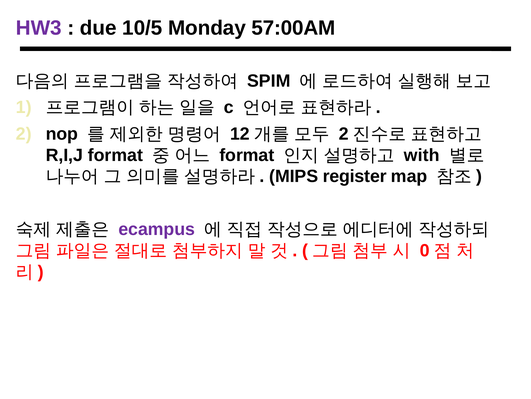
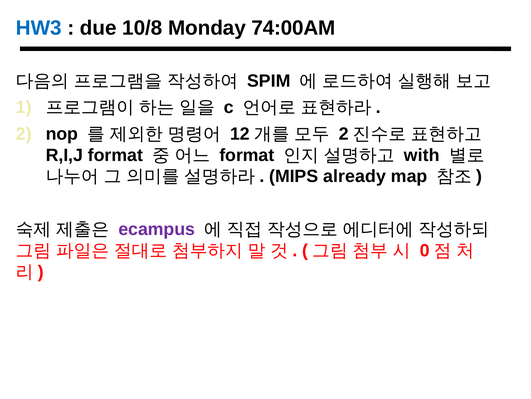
HW3 colour: purple -> blue
10/5: 10/5 -> 10/8
57:00AM: 57:00AM -> 74:00AM
register: register -> already
